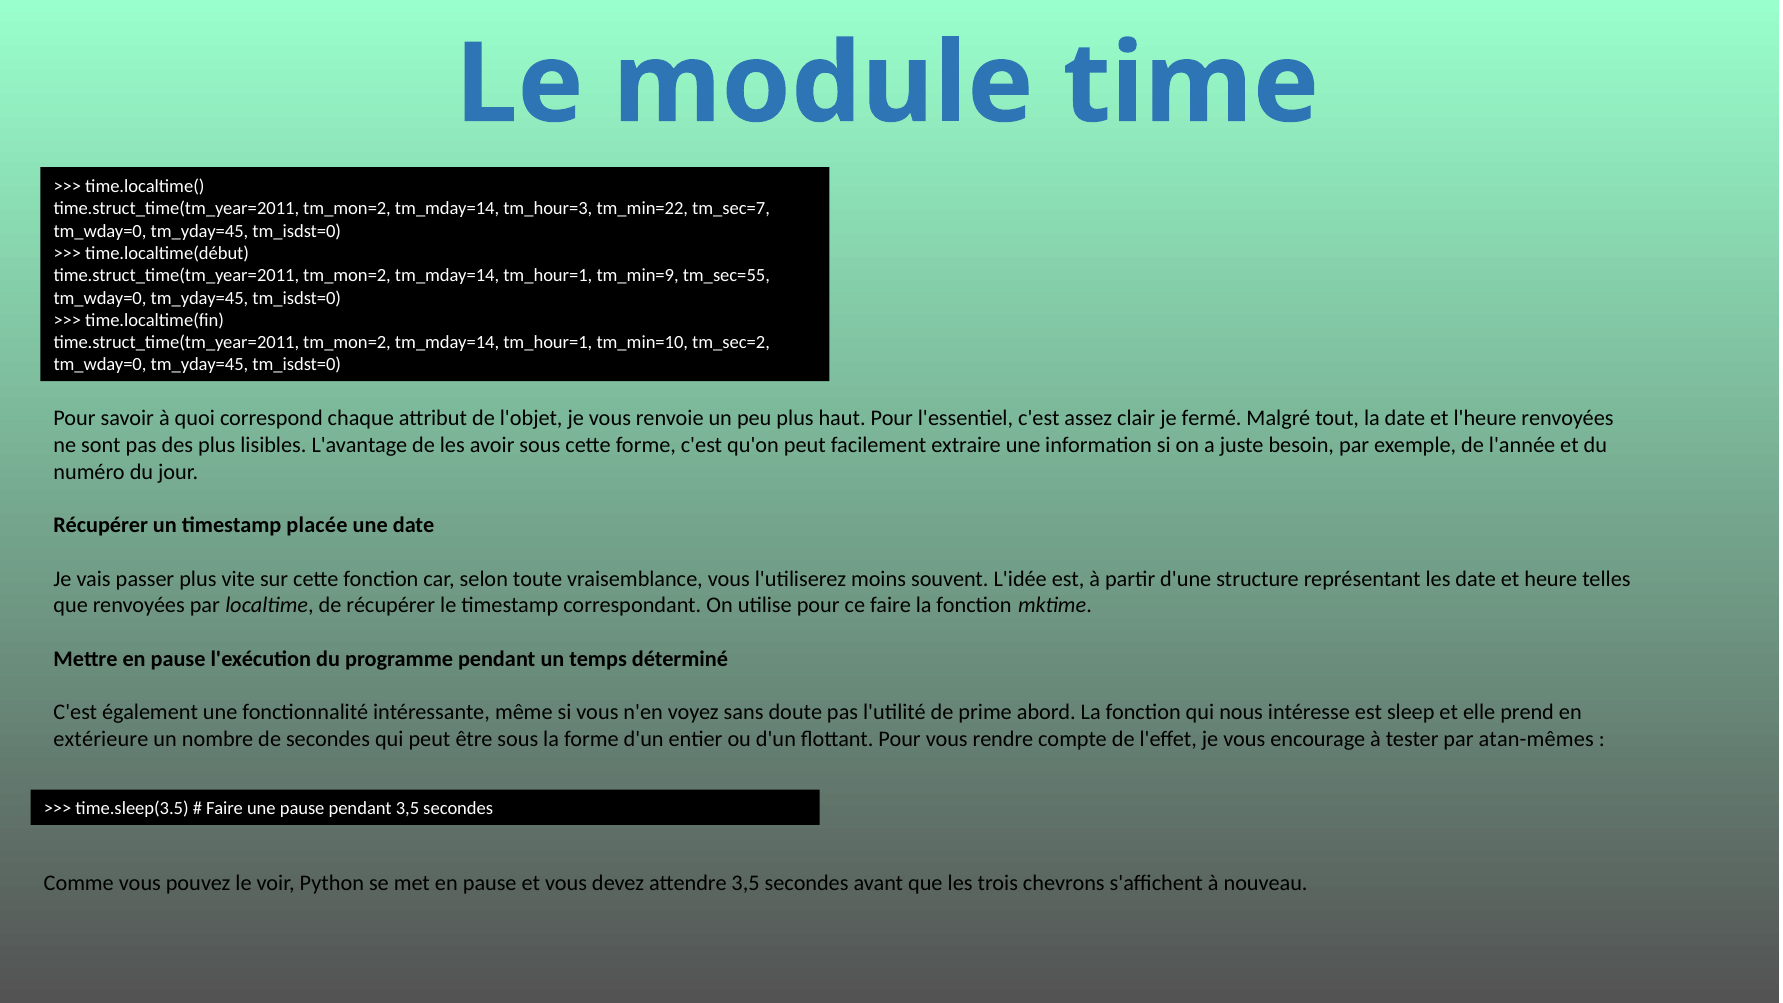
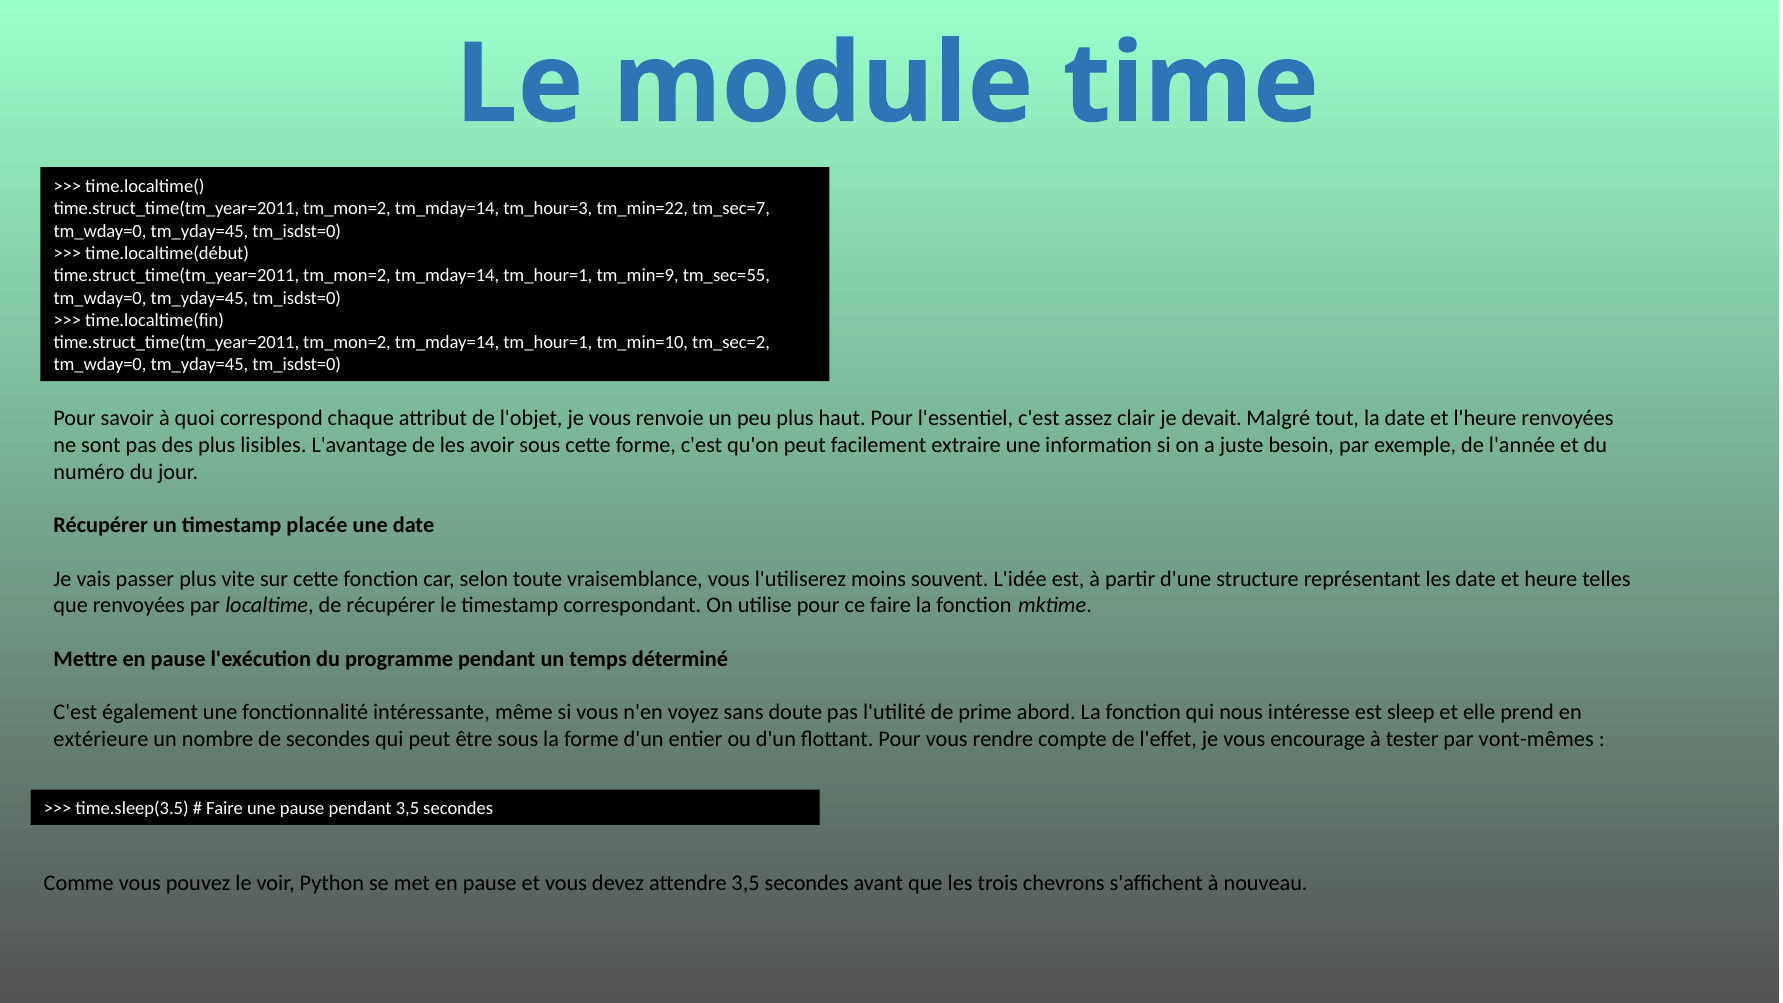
fermé: fermé -> devait
atan-mêmes: atan-mêmes -> vont-mêmes
